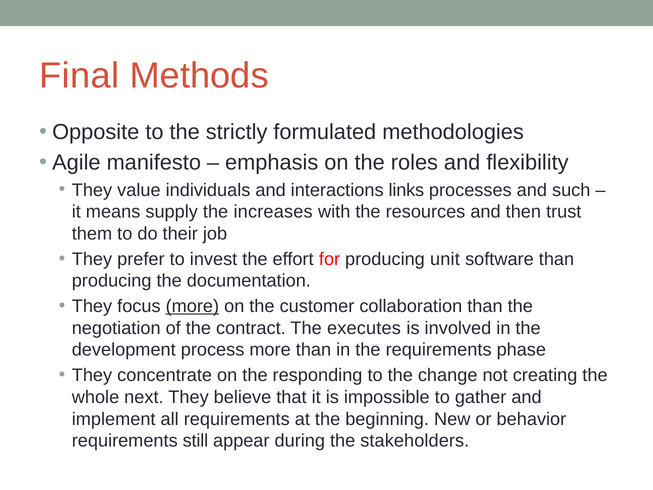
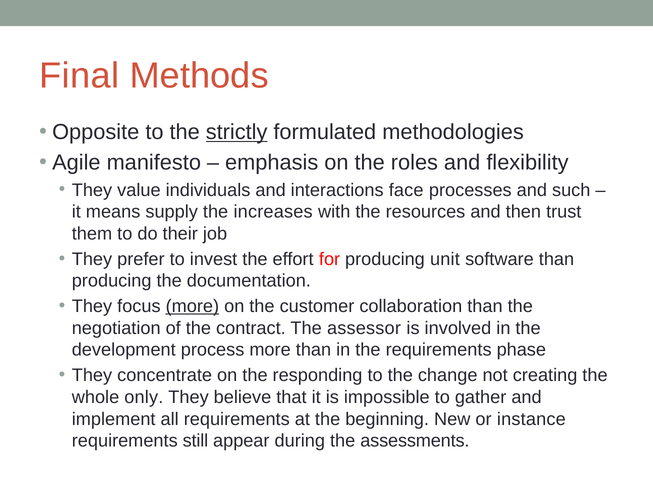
strictly underline: none -> present
links: links -> face
executes: executes -> assessor
next: next -> only
behavior: behavior -> instance
stakeholders: stakeholders -> assessments
